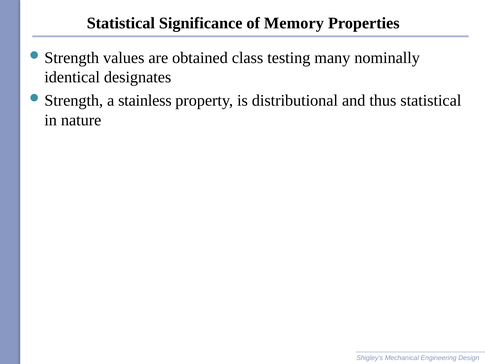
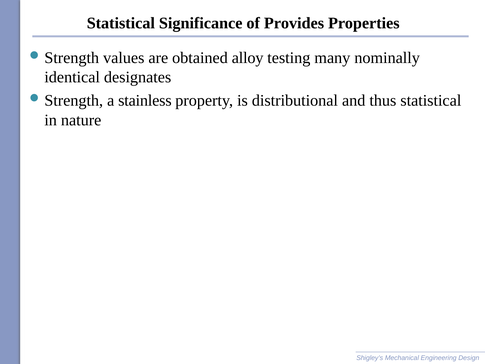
Memory: Memory -> Provides
class: class -> alloy
